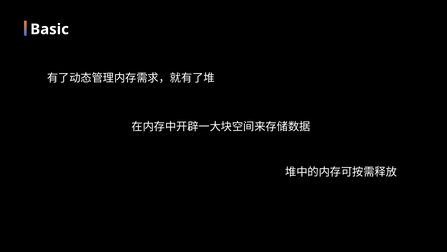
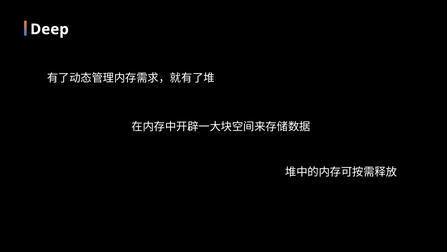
Basic: Basic -> Deep
